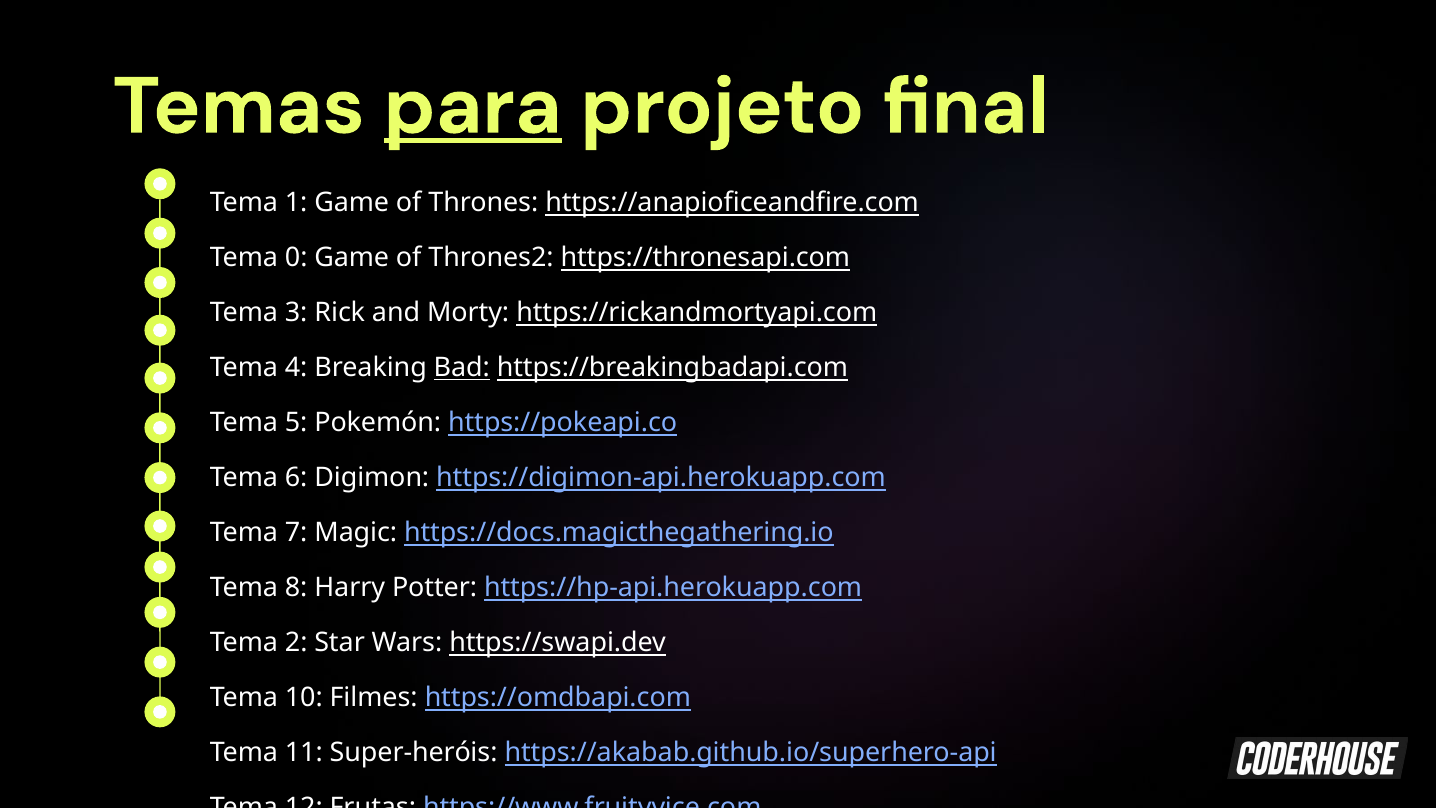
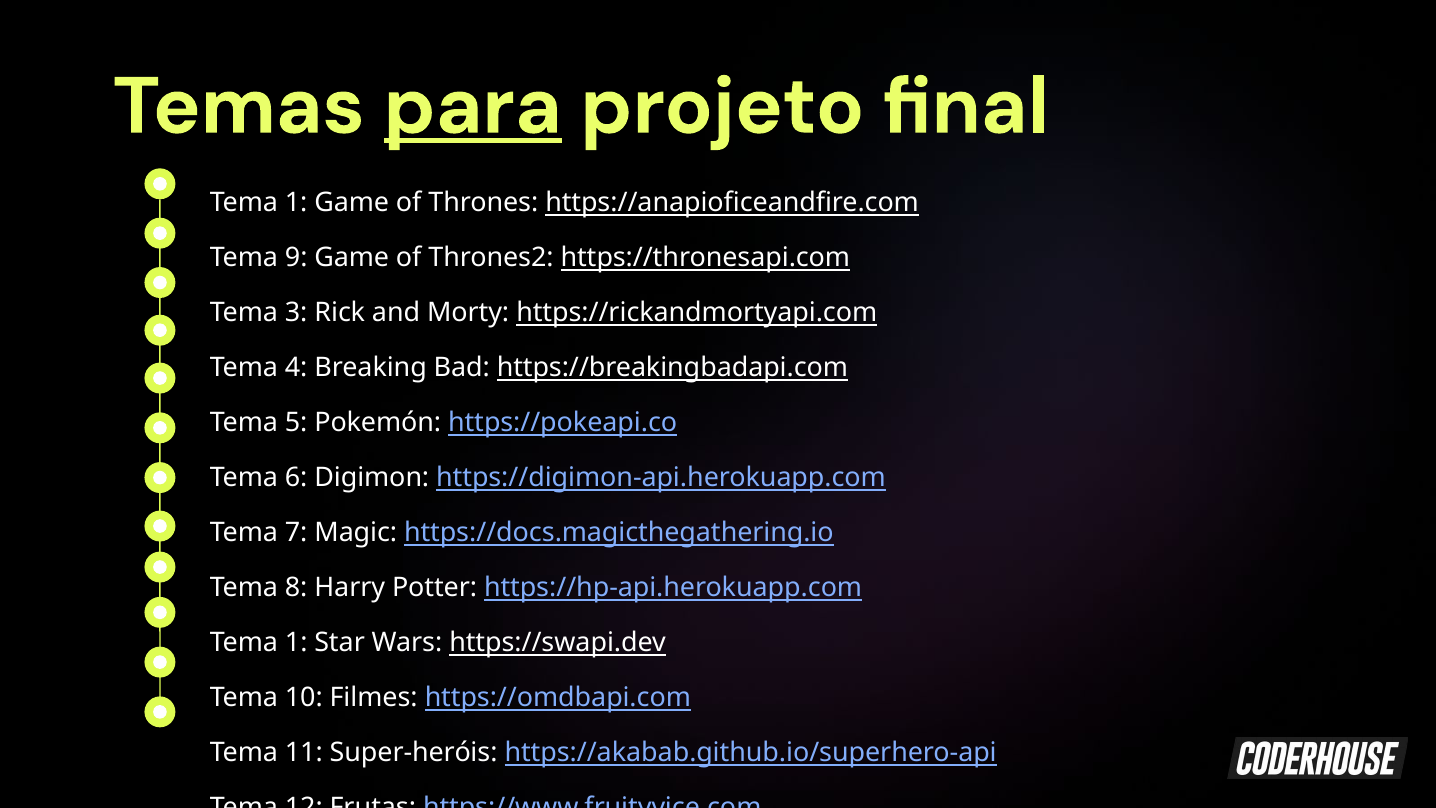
0: 0 -> 9
Bad underline: present -> none
2 at (296, 642): 2 -> 1
